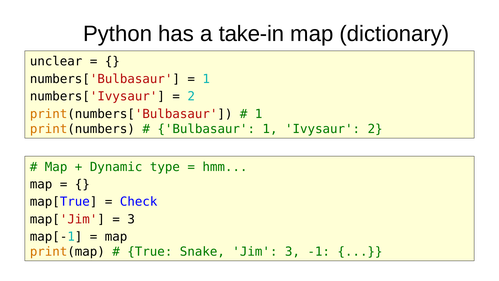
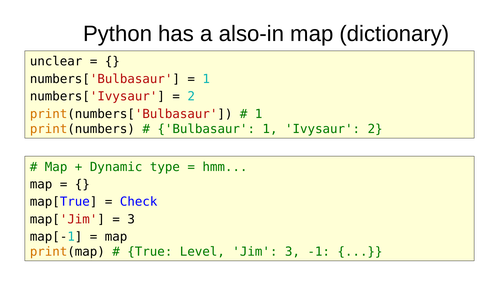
take-in: take-in -> also-in
Snake: Snake -> Level
